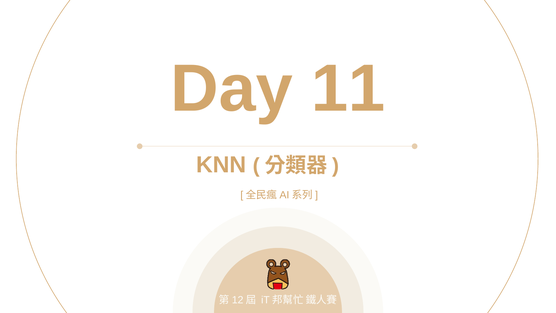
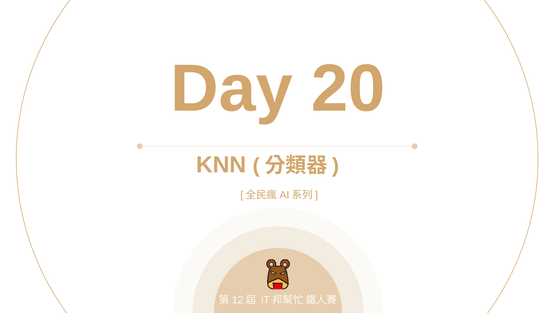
11: 11 -> 20
